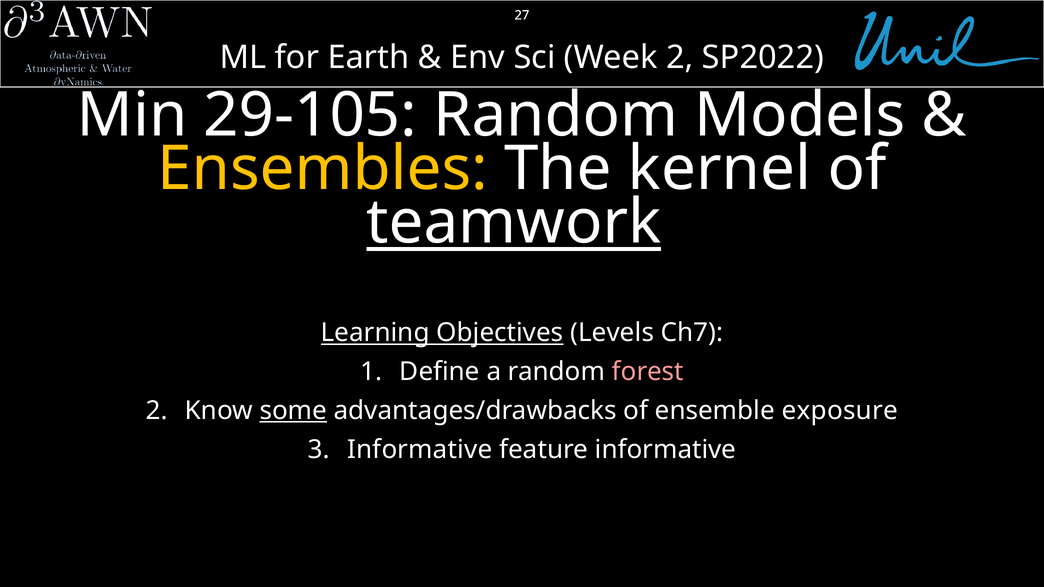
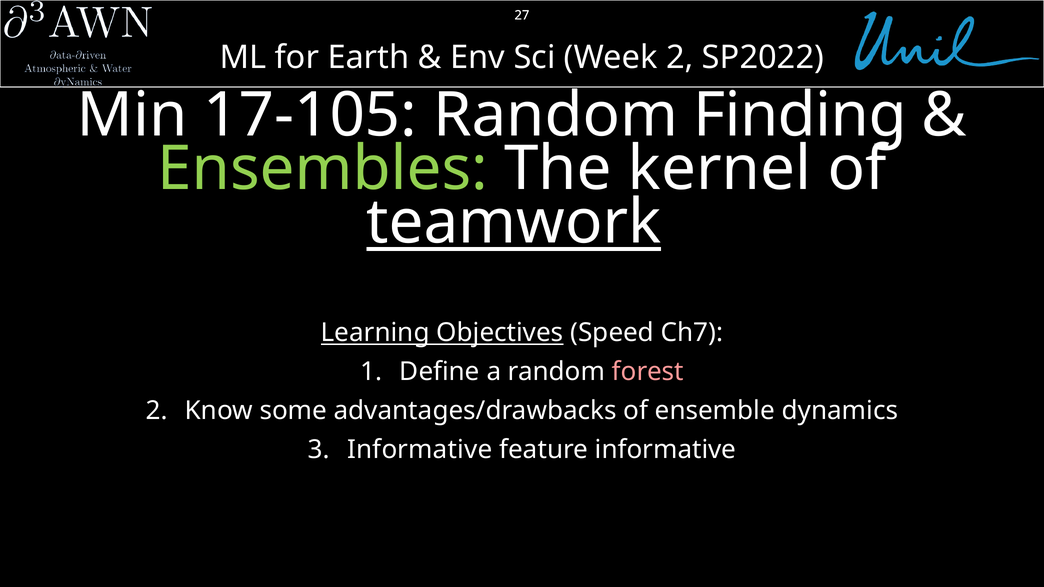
29-105: 29-105 -> 17-105
Models: Models -> Finding
Ensembles colour: yellow -> light green
Levels: Levels -> Speed
some underline: present -> none
exposure: exposure -> dynamics
